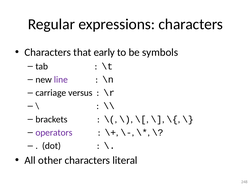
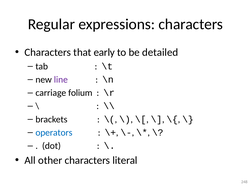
symbols: symbols -> detailed
versus: versus -> folium
operators colour: purple -> blue
